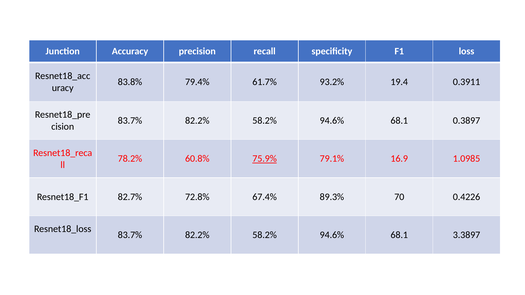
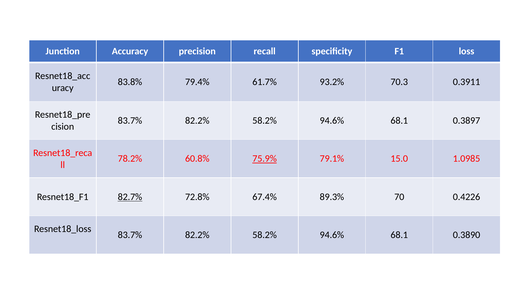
19.4: 19.4 -> 70.3
16.9: 16.9 -> 15.0
82.7% underline: none -> present
3.3897: 3.3897 -> 0.3890
